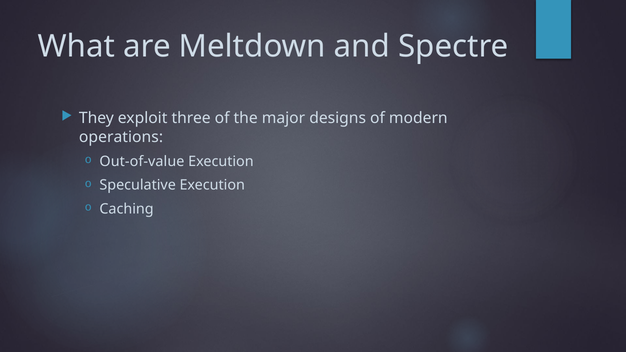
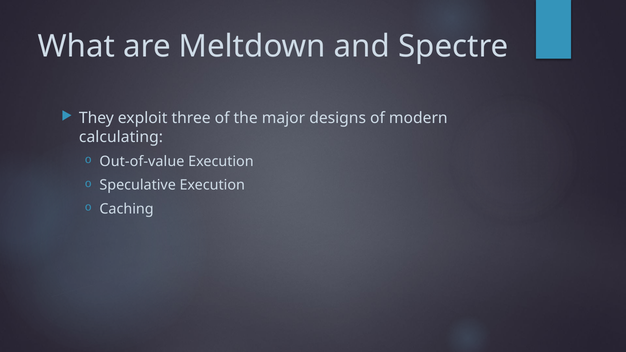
operations: operations -> calculating
